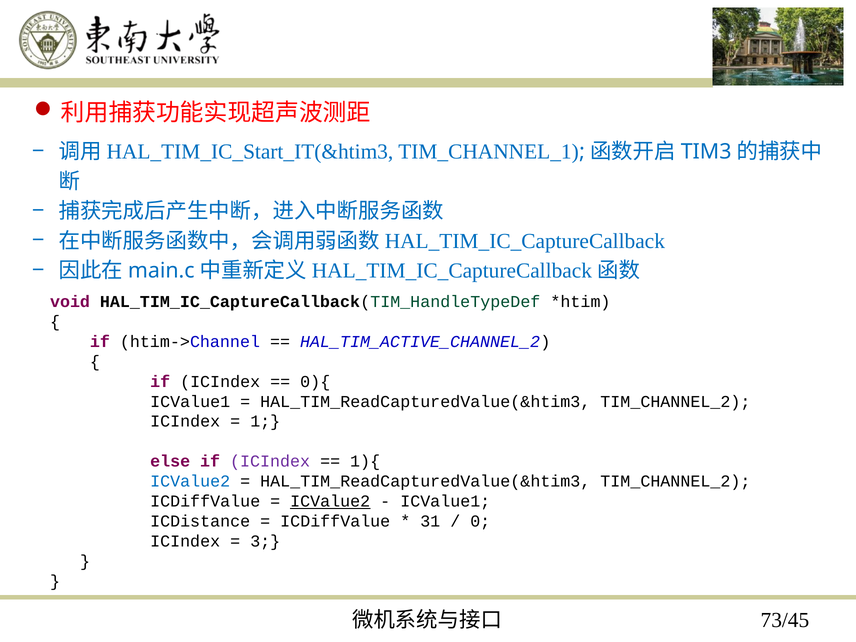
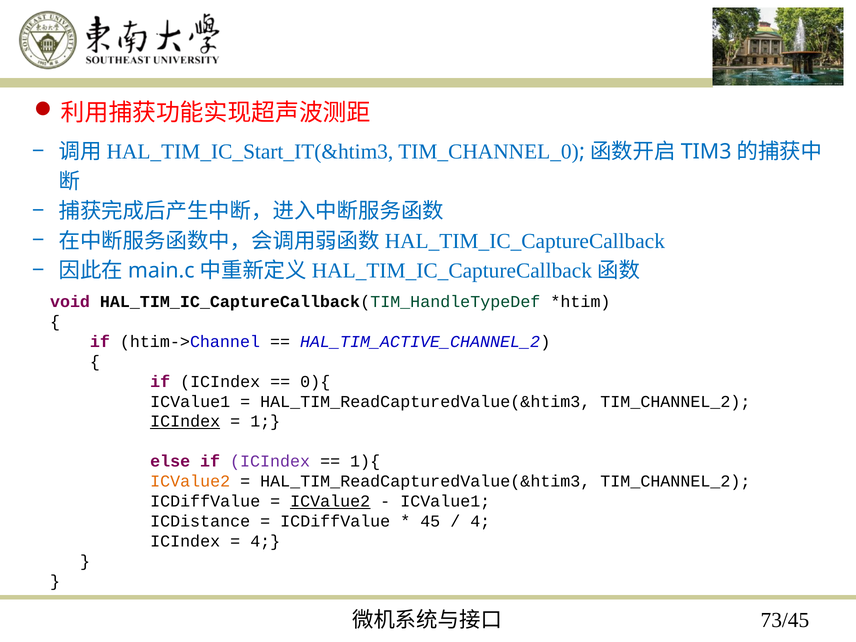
TIM_CHANNEL_1: TIM_CHANNEL_1 -> TIM_CHANNEL_0
ICIndex at (185, 421) underline: none -> present
ICValue2 at (190, 481) colour: blue -> orange
31: 31 -> 45
0 at (480, 521): 0 -> 4
3 at (265, 541): 3 -> 4
